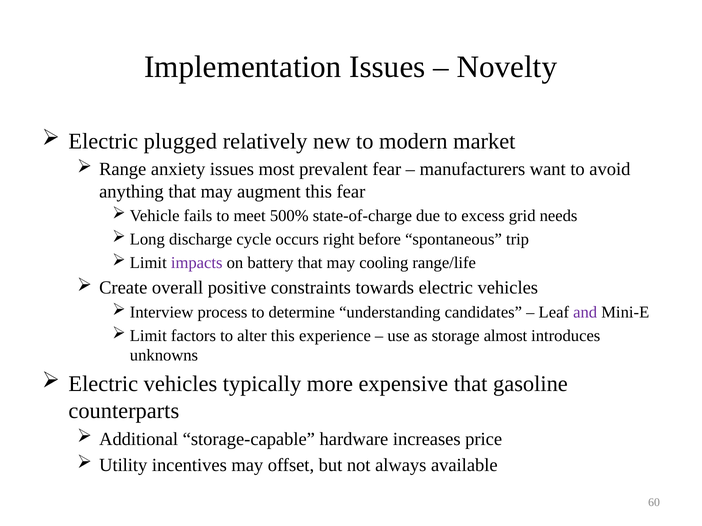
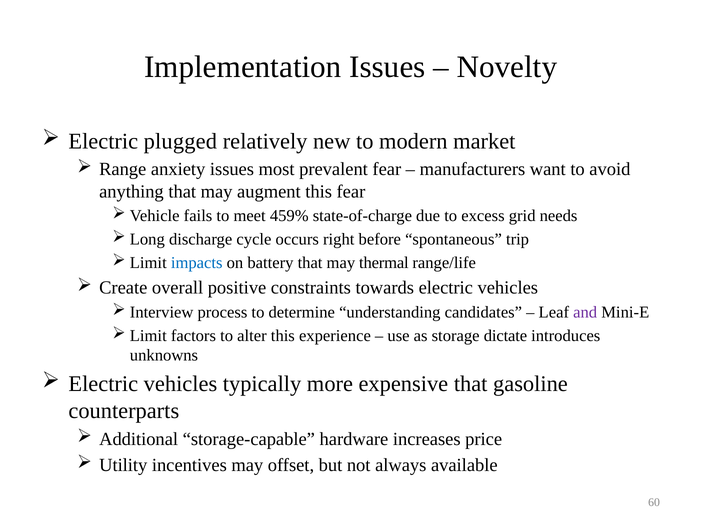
500%: 500% -> 459%
impacts colour: purple -> blue
cooling: cooling -> thermal
almost: almost -> dictate
